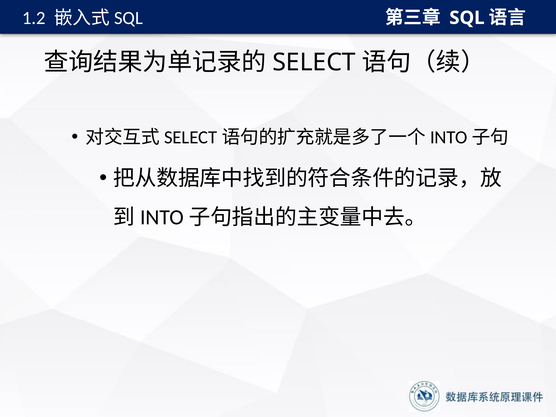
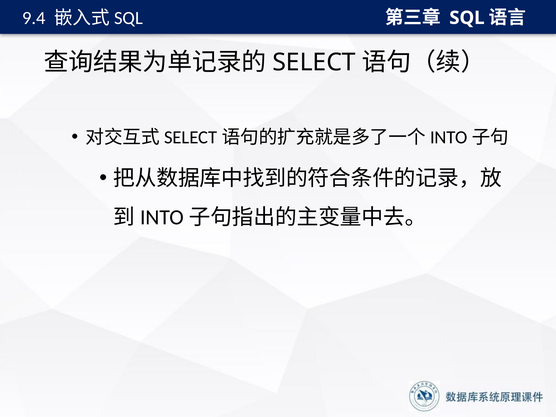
1.2: 1.2 -> 9.4
